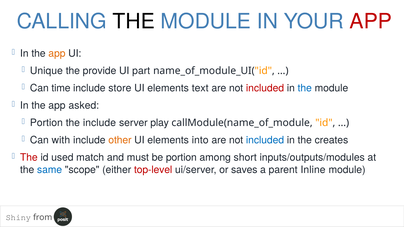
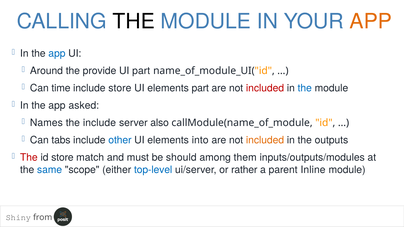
APP at (371, 21) colour: red -> orange
app at (57, 54) colour: orange -> blue
Unique: Unique -> Around
elements text: text -> part
Portion at (46, 123): Portion -> Names
play: play -> also
with: with -> tabs
other colour: orange -> blue
included at (265, 140) colour: blue -> orange
creates: creates -> outputs
id used: used -> store
be portion: portion -> should
short: short -> them
top-level colour: red -> blue
saves: saves -> rather
